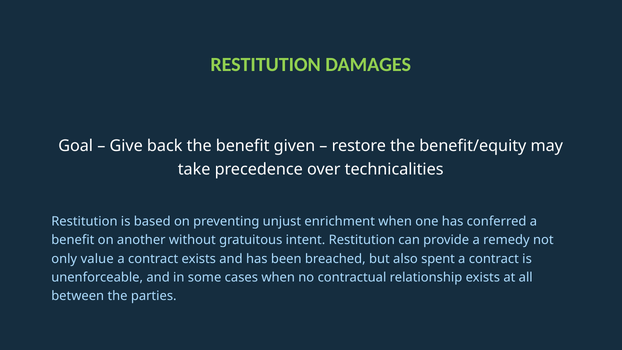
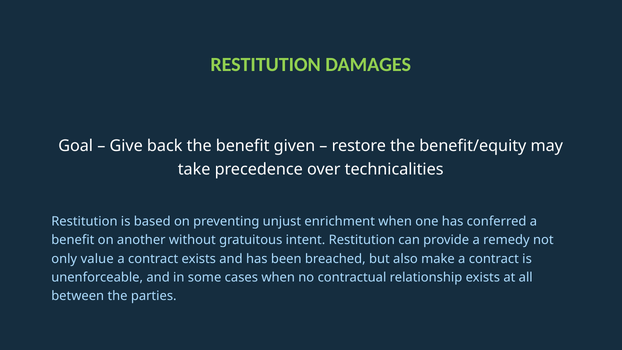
spent: spent -> make
